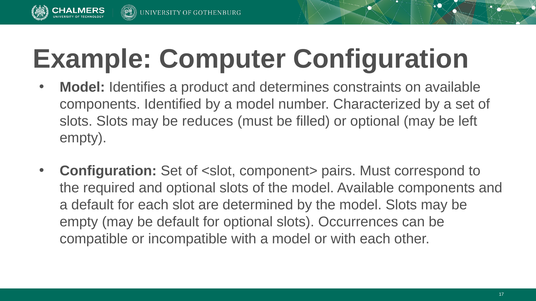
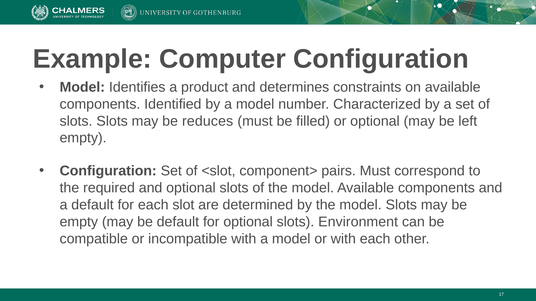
Occurrences: Occurrences -> Environment
